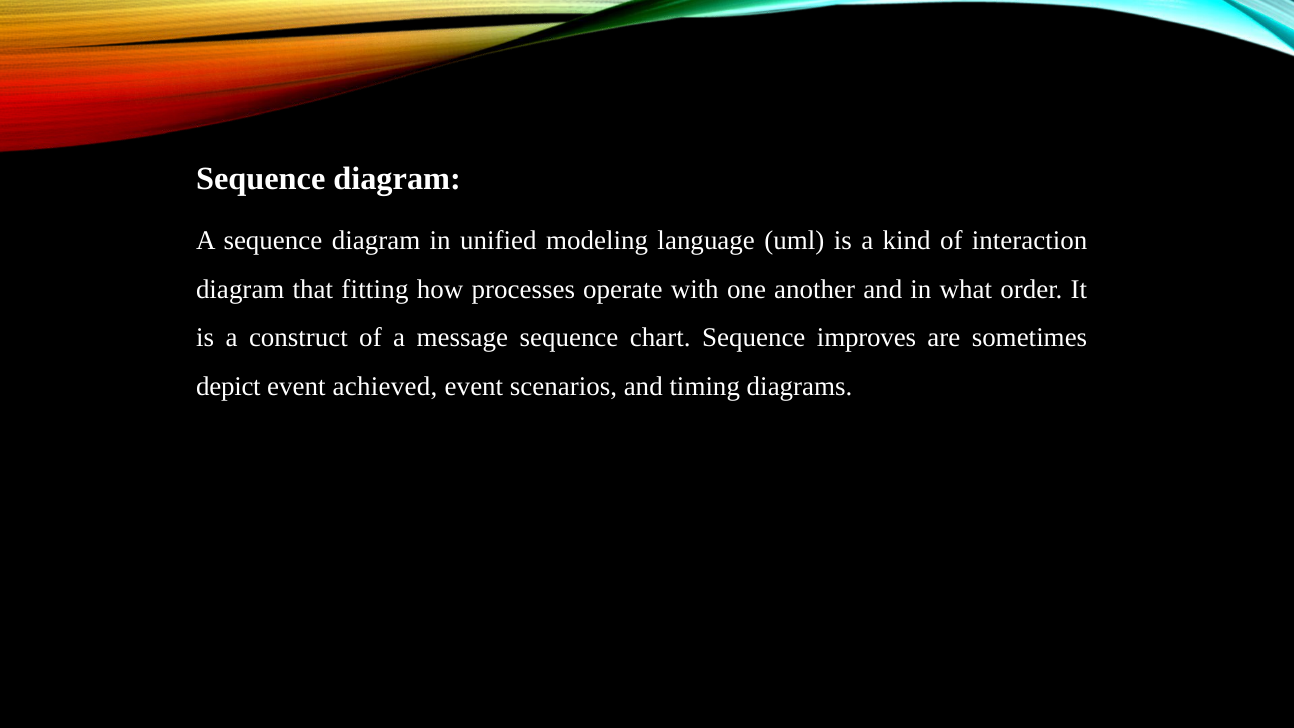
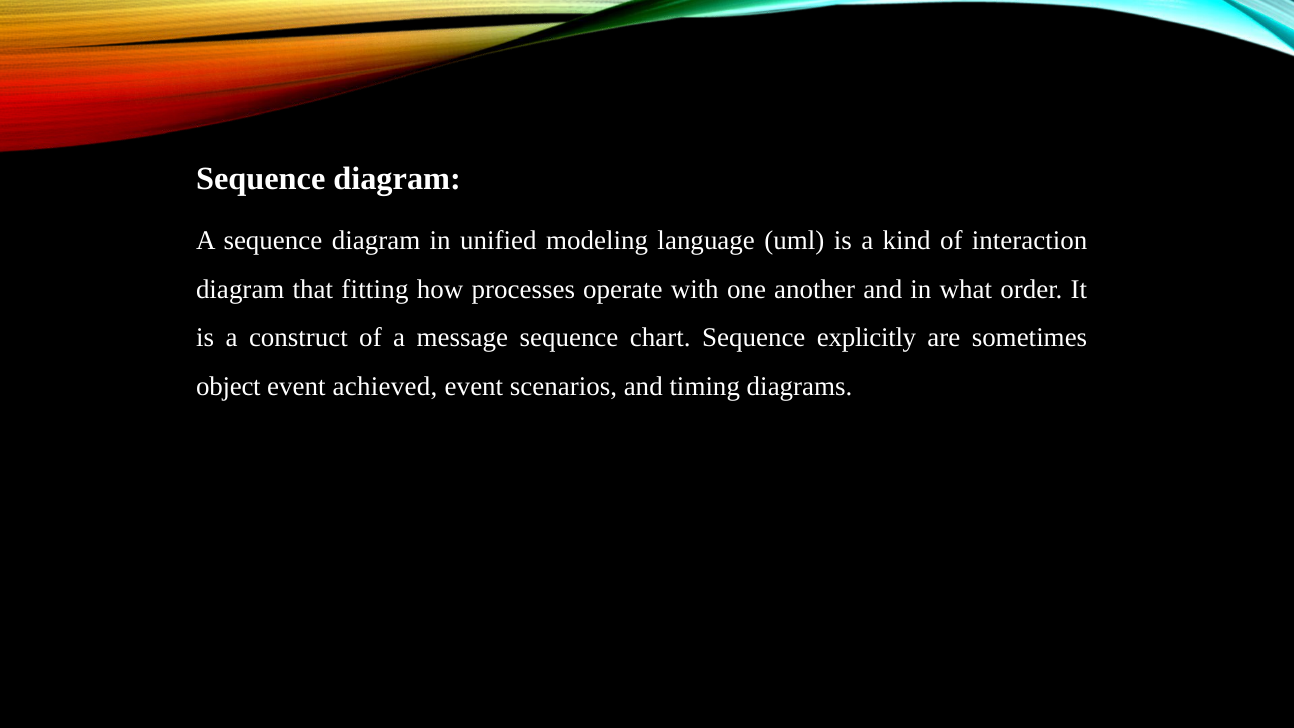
improves: improves -> explicitly
depict: depict -> object
